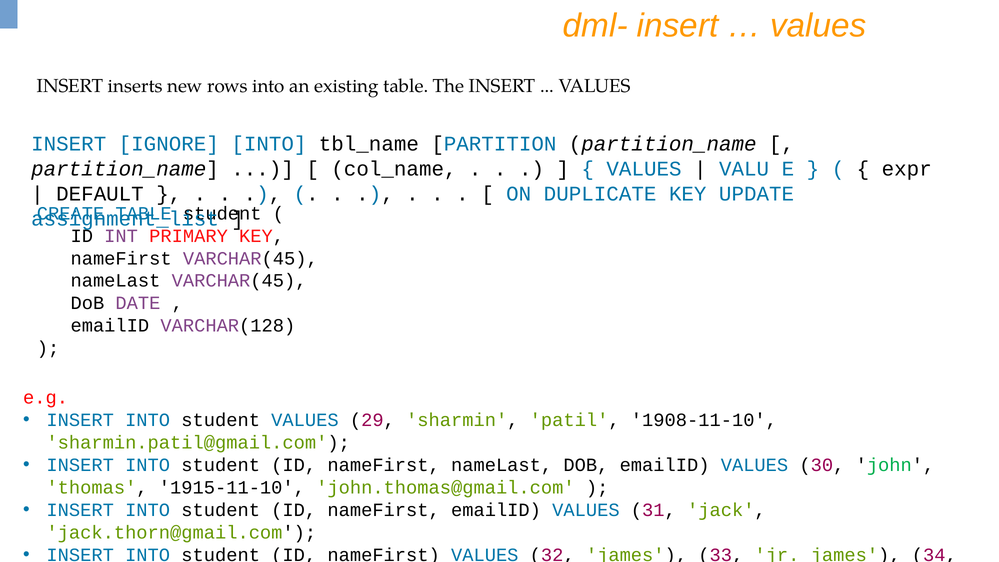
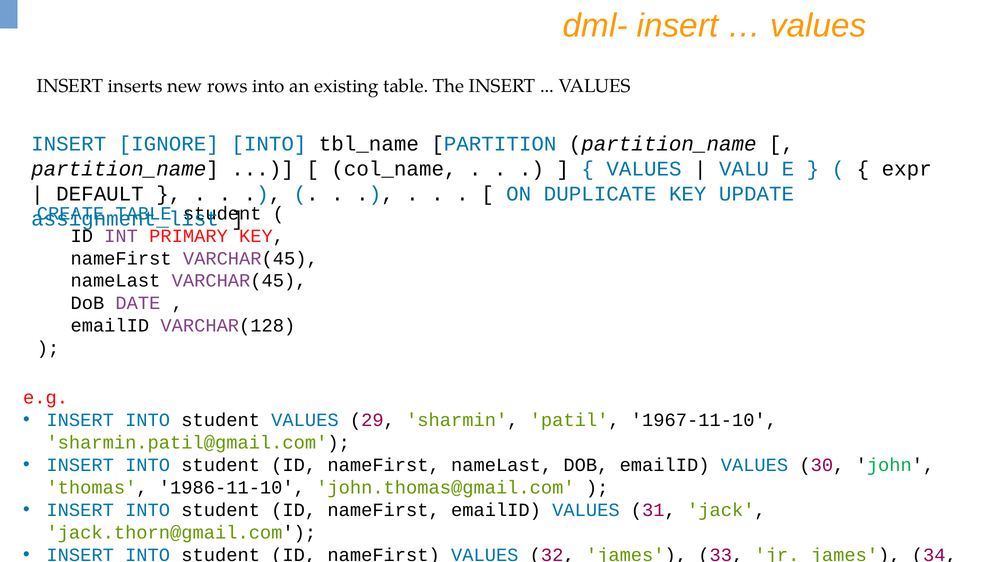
1908-11-10: 1908-11-10 -> 1967-11-10
1915-11-10: 1915-11-10 -> 1986-11-10
